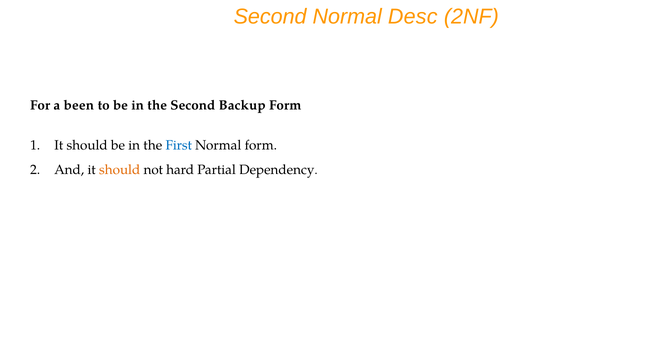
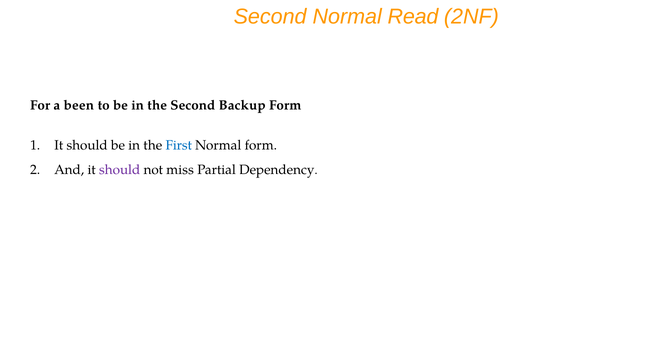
Desc: Desc -> Read
should at (120, 170) colour: orange -> purple
hard: hard -> miss
